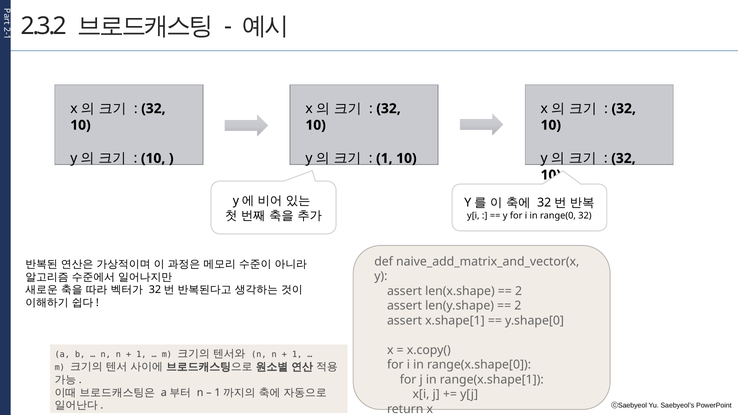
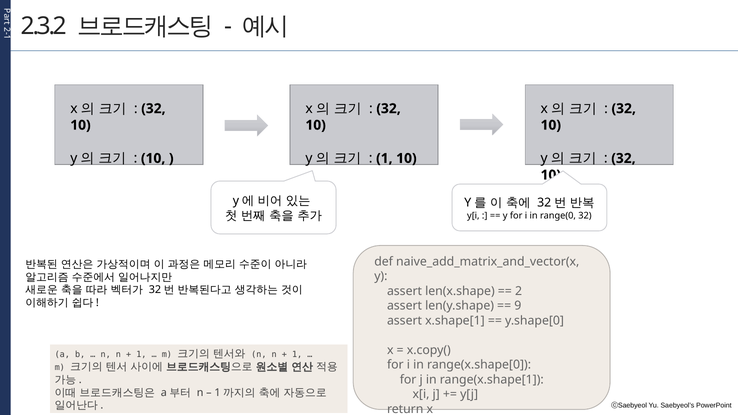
2 at (518, 306): 2 -> 9
